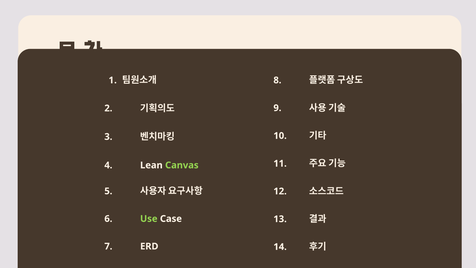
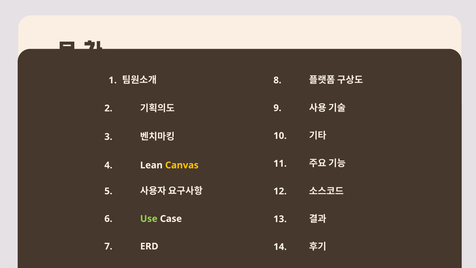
Canvas colour: light green -> yellow
